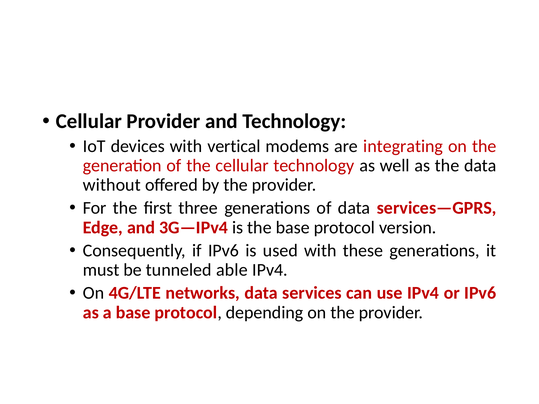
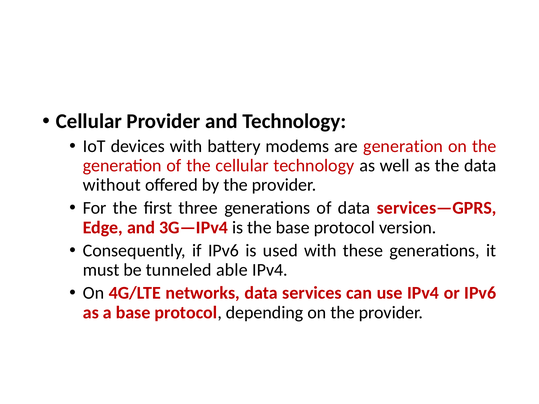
vertical: vertical -> battery
are integrating: integrating -> generation
